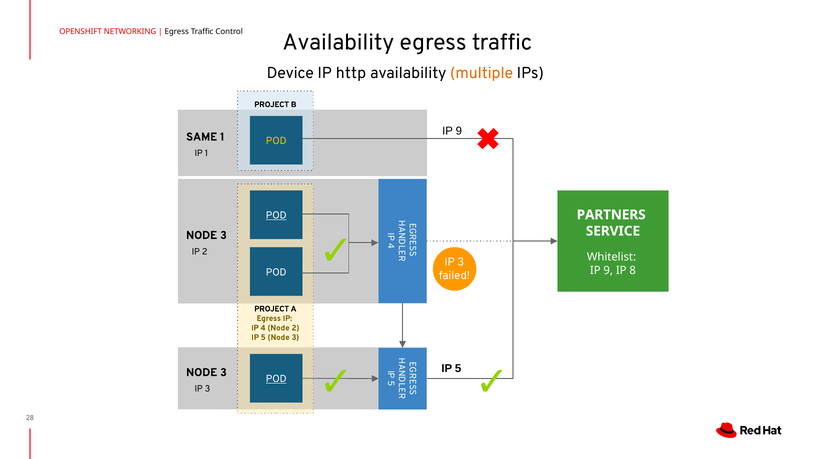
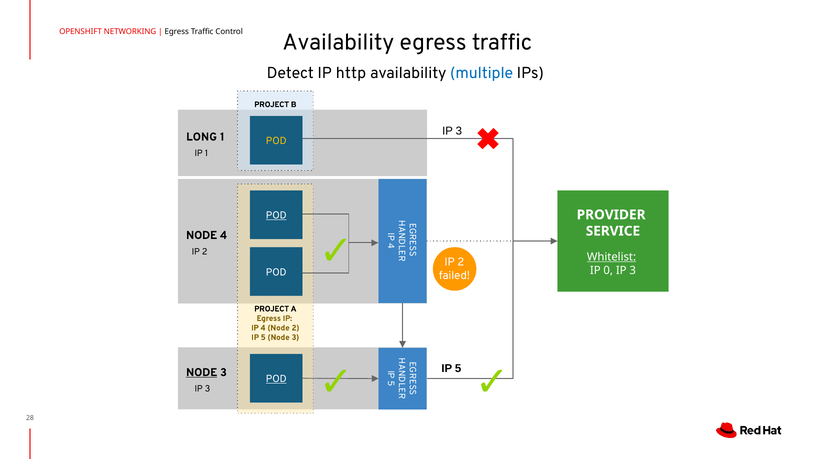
Device: Device -> Detect
multiple colour: orange -> blue
9 at (459, 131): 9 -> 3
SAME: SAME -> LONG
PARTNERS: PARTNERS -> PROVIDER
3 at (223, 235): 3 -> 4
3 at (461, 262): 3 -> 2
Whitelist underline: none -> present
9 at (608, 270): 9 -> 0
8 at (633, 270): 8 -> 3
NODE at (202, 372) underline: none -> present
